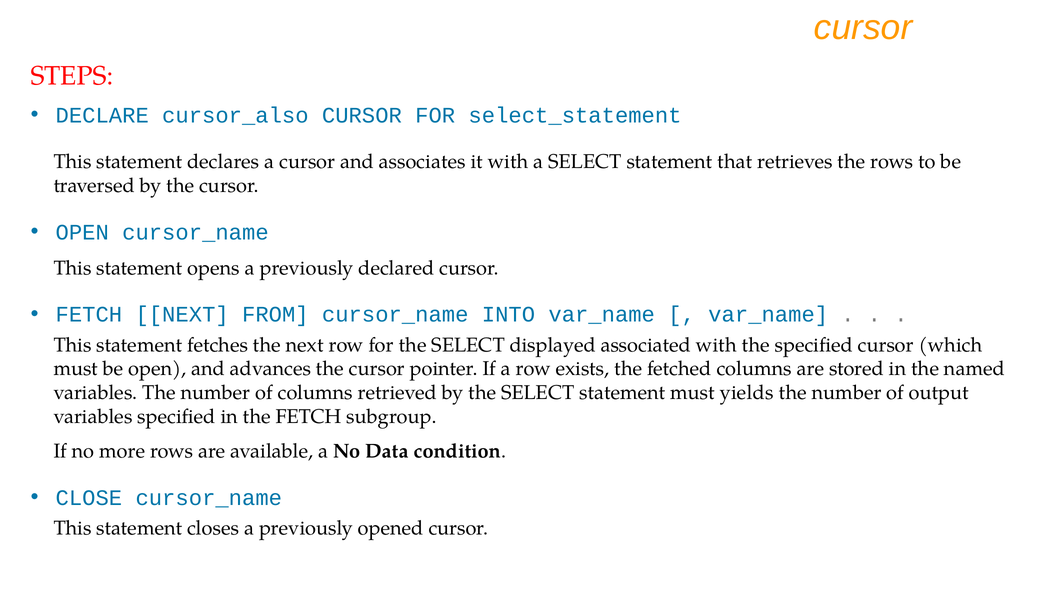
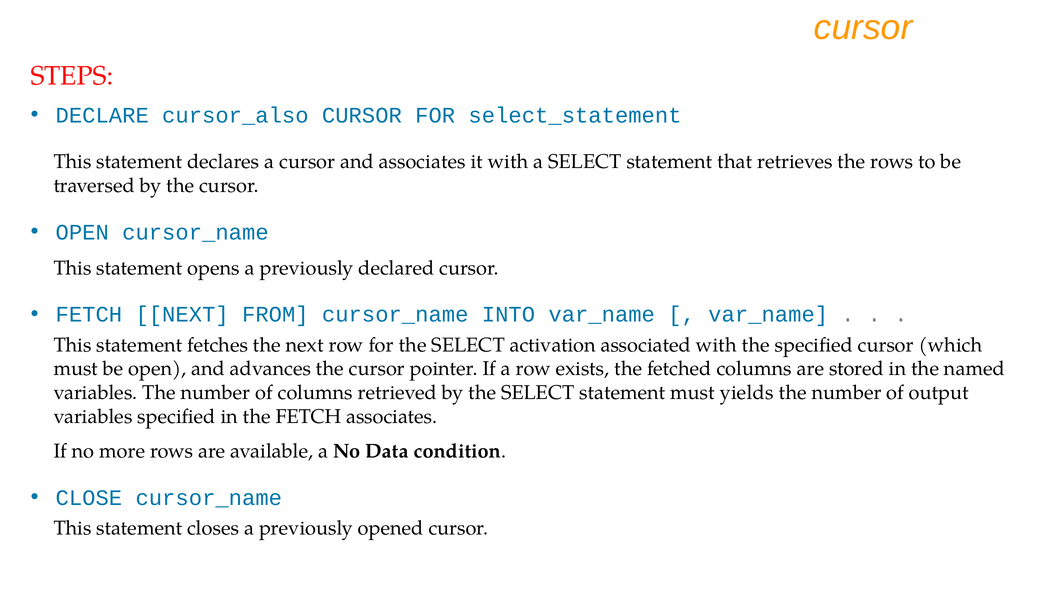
displayed: displayed -> activation
FETCH subgroup: subgroup -> associates
